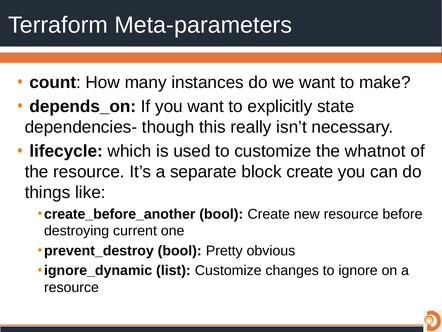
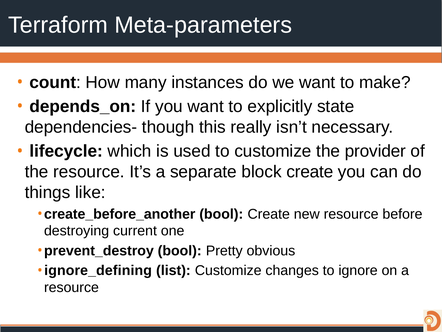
whatnot: whatnot -> provider
ignore_dynamic: ignore_dynamic -> ignore_defining
